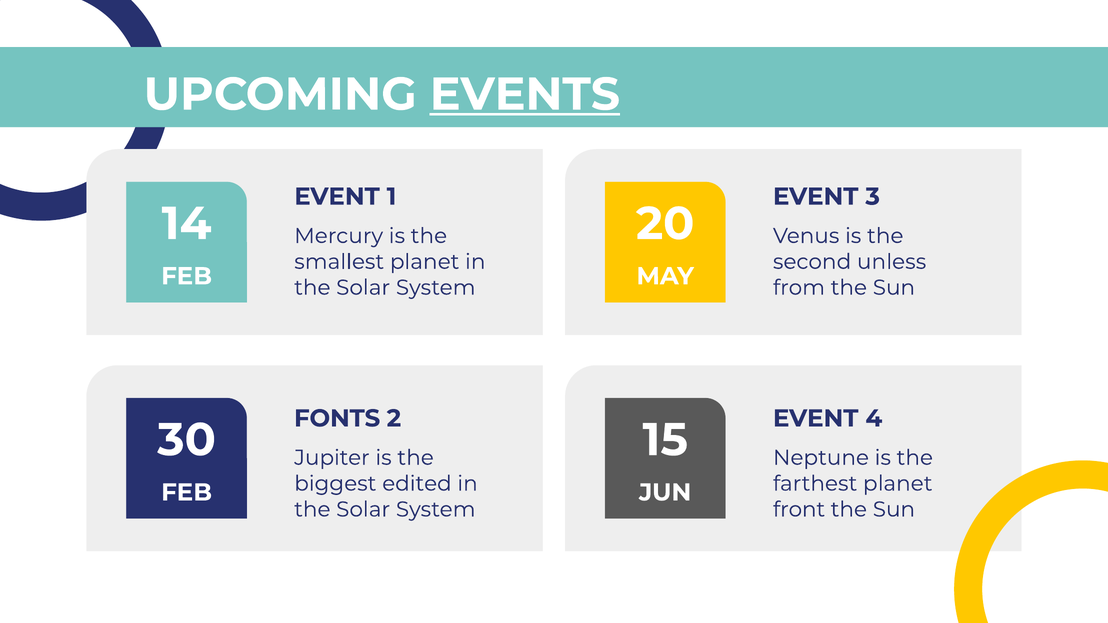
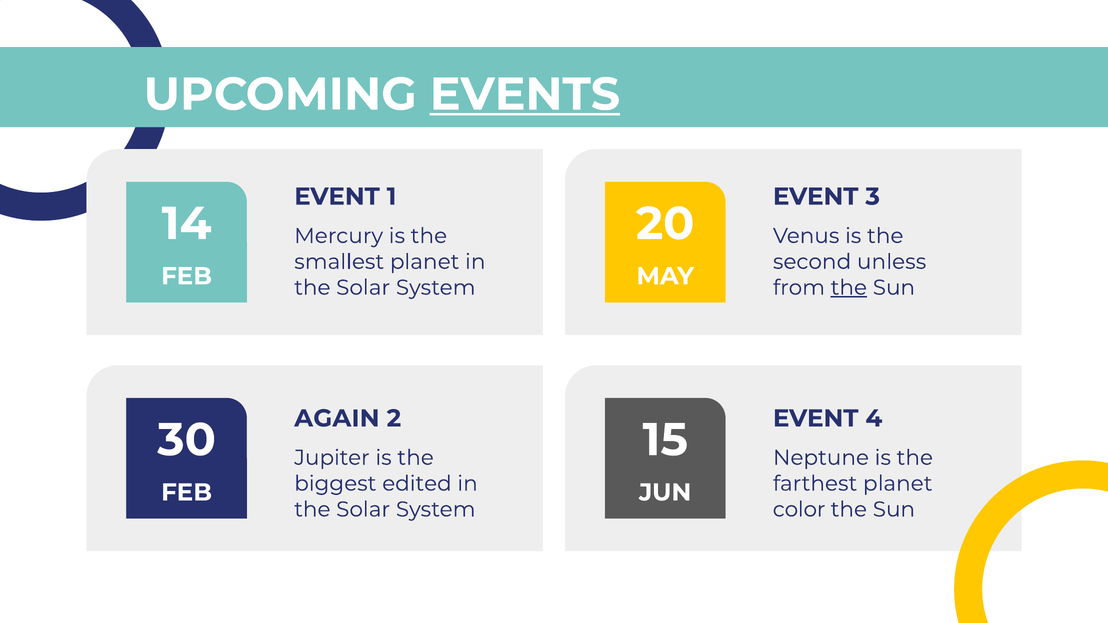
the at (849, 288) underline: none -> present
FONTS: FONTS -> AGAIN
front: front -> color
